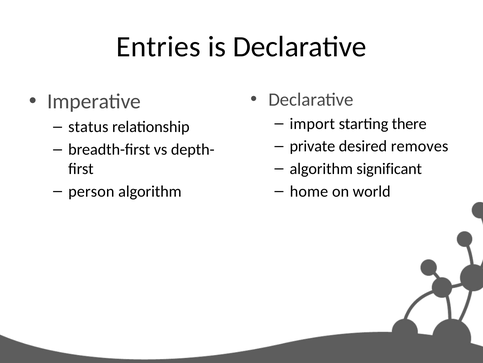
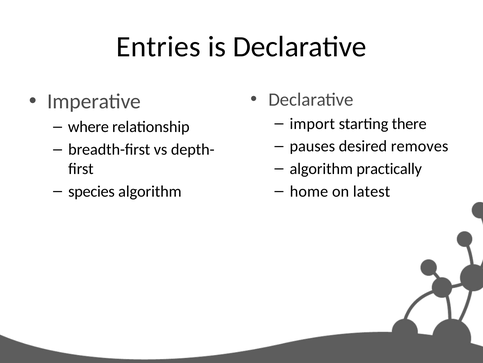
status: status -> where
private: private -> pauses
significant: significant -> practically
world: world -> latest
person: person -> species
